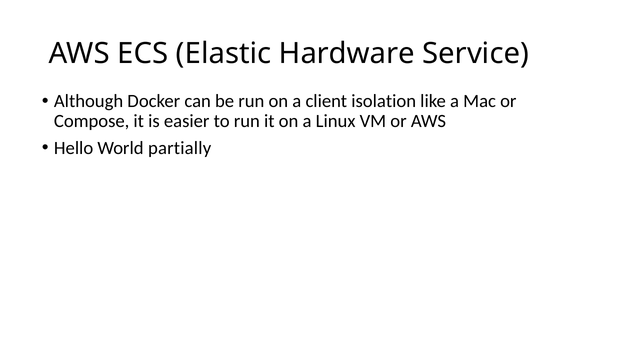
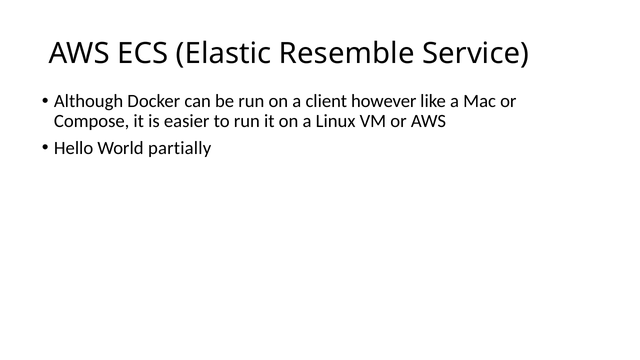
Hardware: Hardware -> Resemble
isolation: isolation -> however
